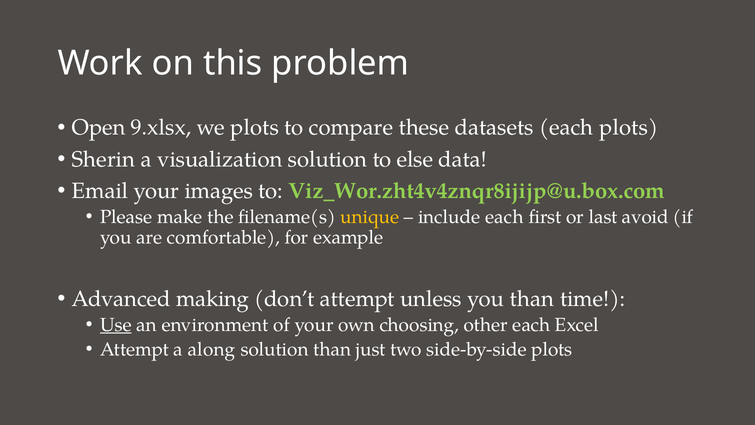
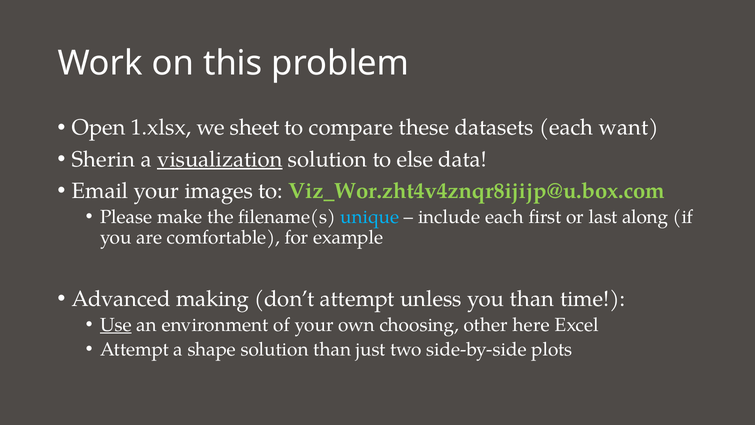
9.xlsx: 9.xlsx -> 1.xlsx
we plots: plots -> sheet
each plots: plots -> want
visualization underline: none -> present
unique colour: yellow -> light blue
avoid: avoid -> along
other each: each -> here
along: along -> shape
